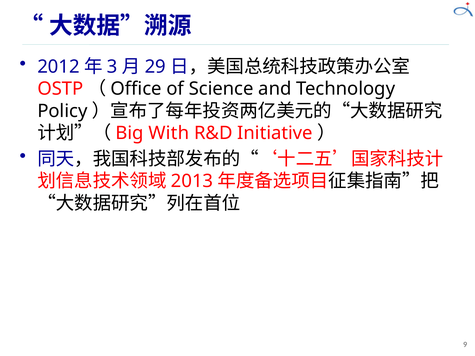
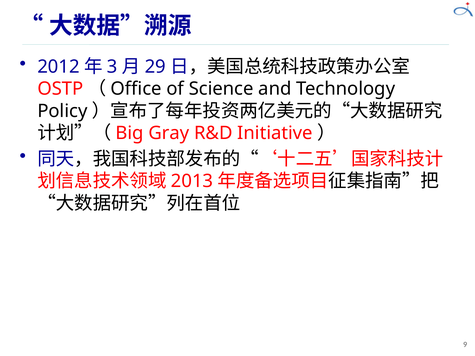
With: With -> Gray
